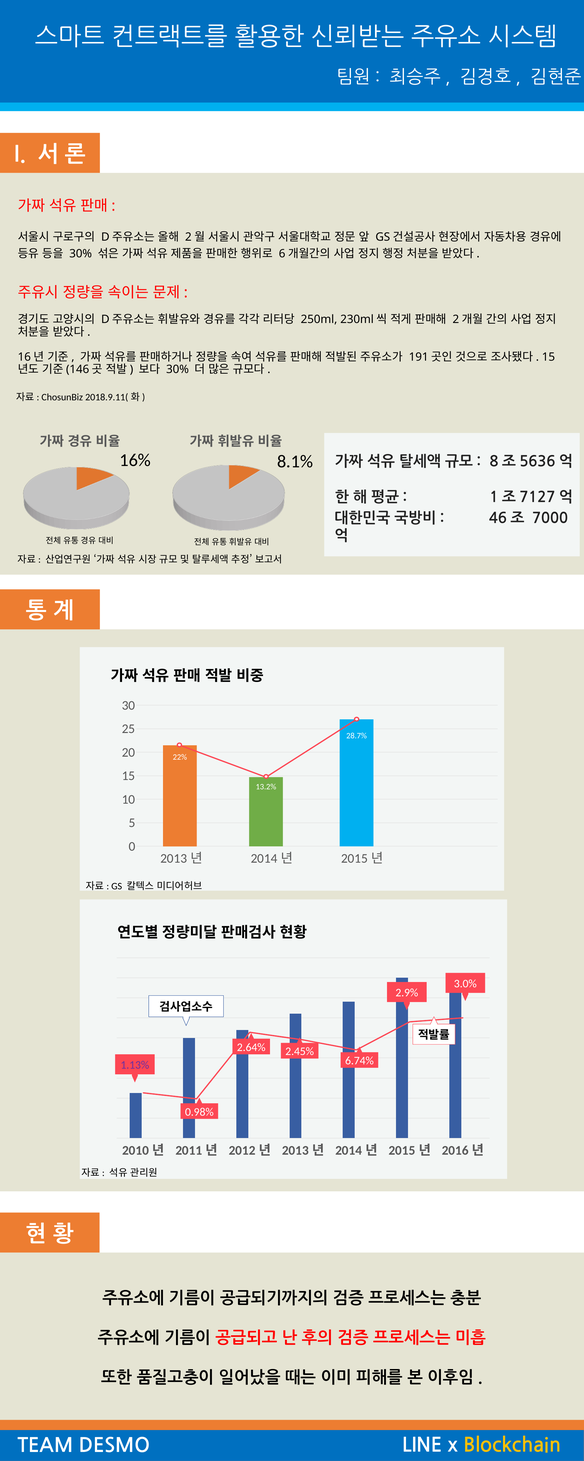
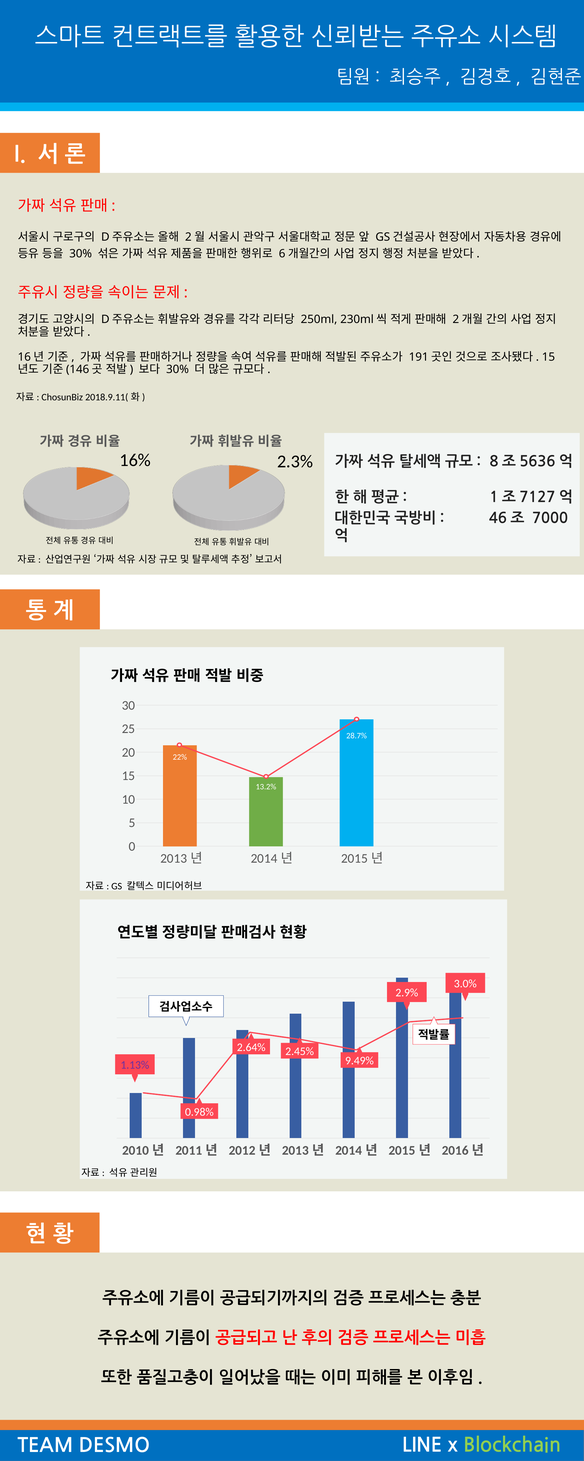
8.1%: 8.1% -> 2.3%
6.74%: 6.74% -> 9.49%
Blockchain colour: yellow -> light green
